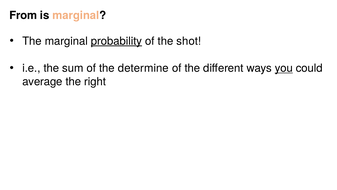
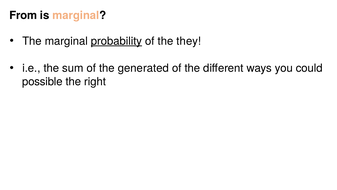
shot: shot -> they
determine: determine -> generated
you underline: present -> none
average: average -> possible
